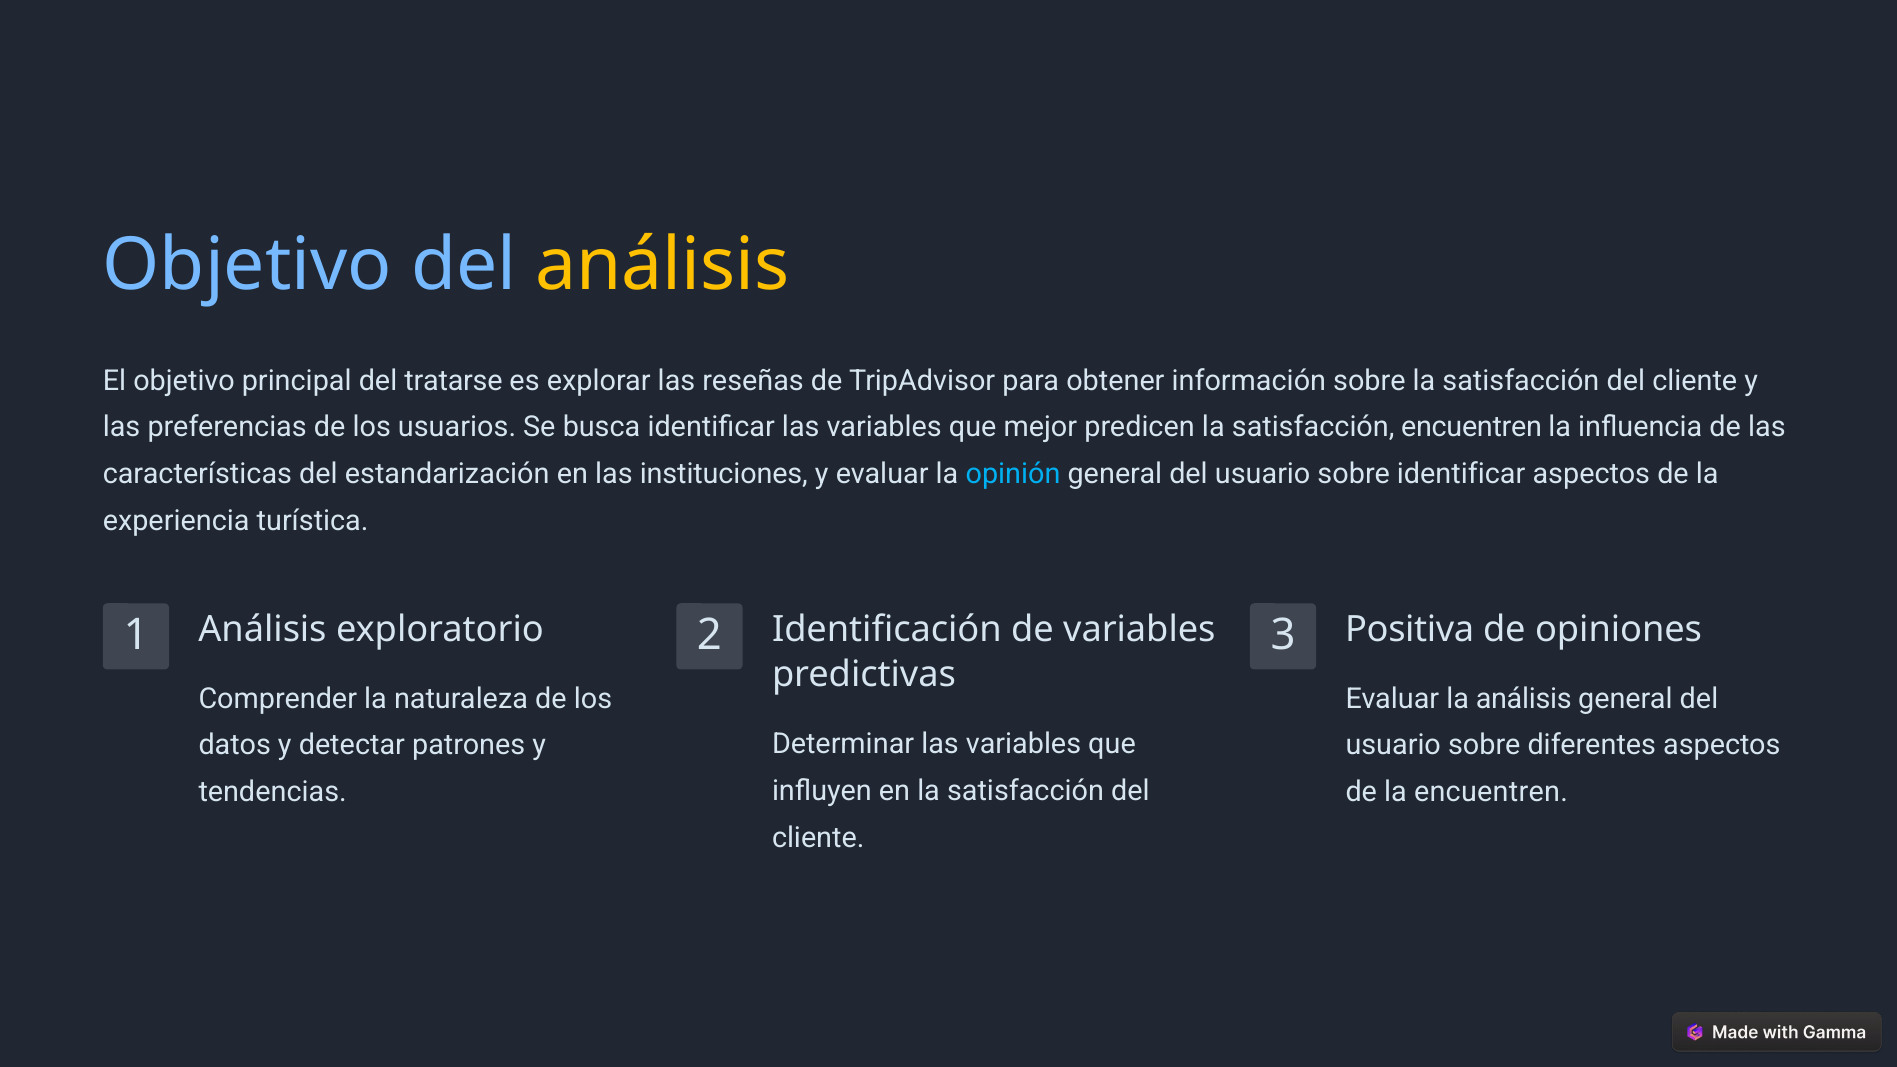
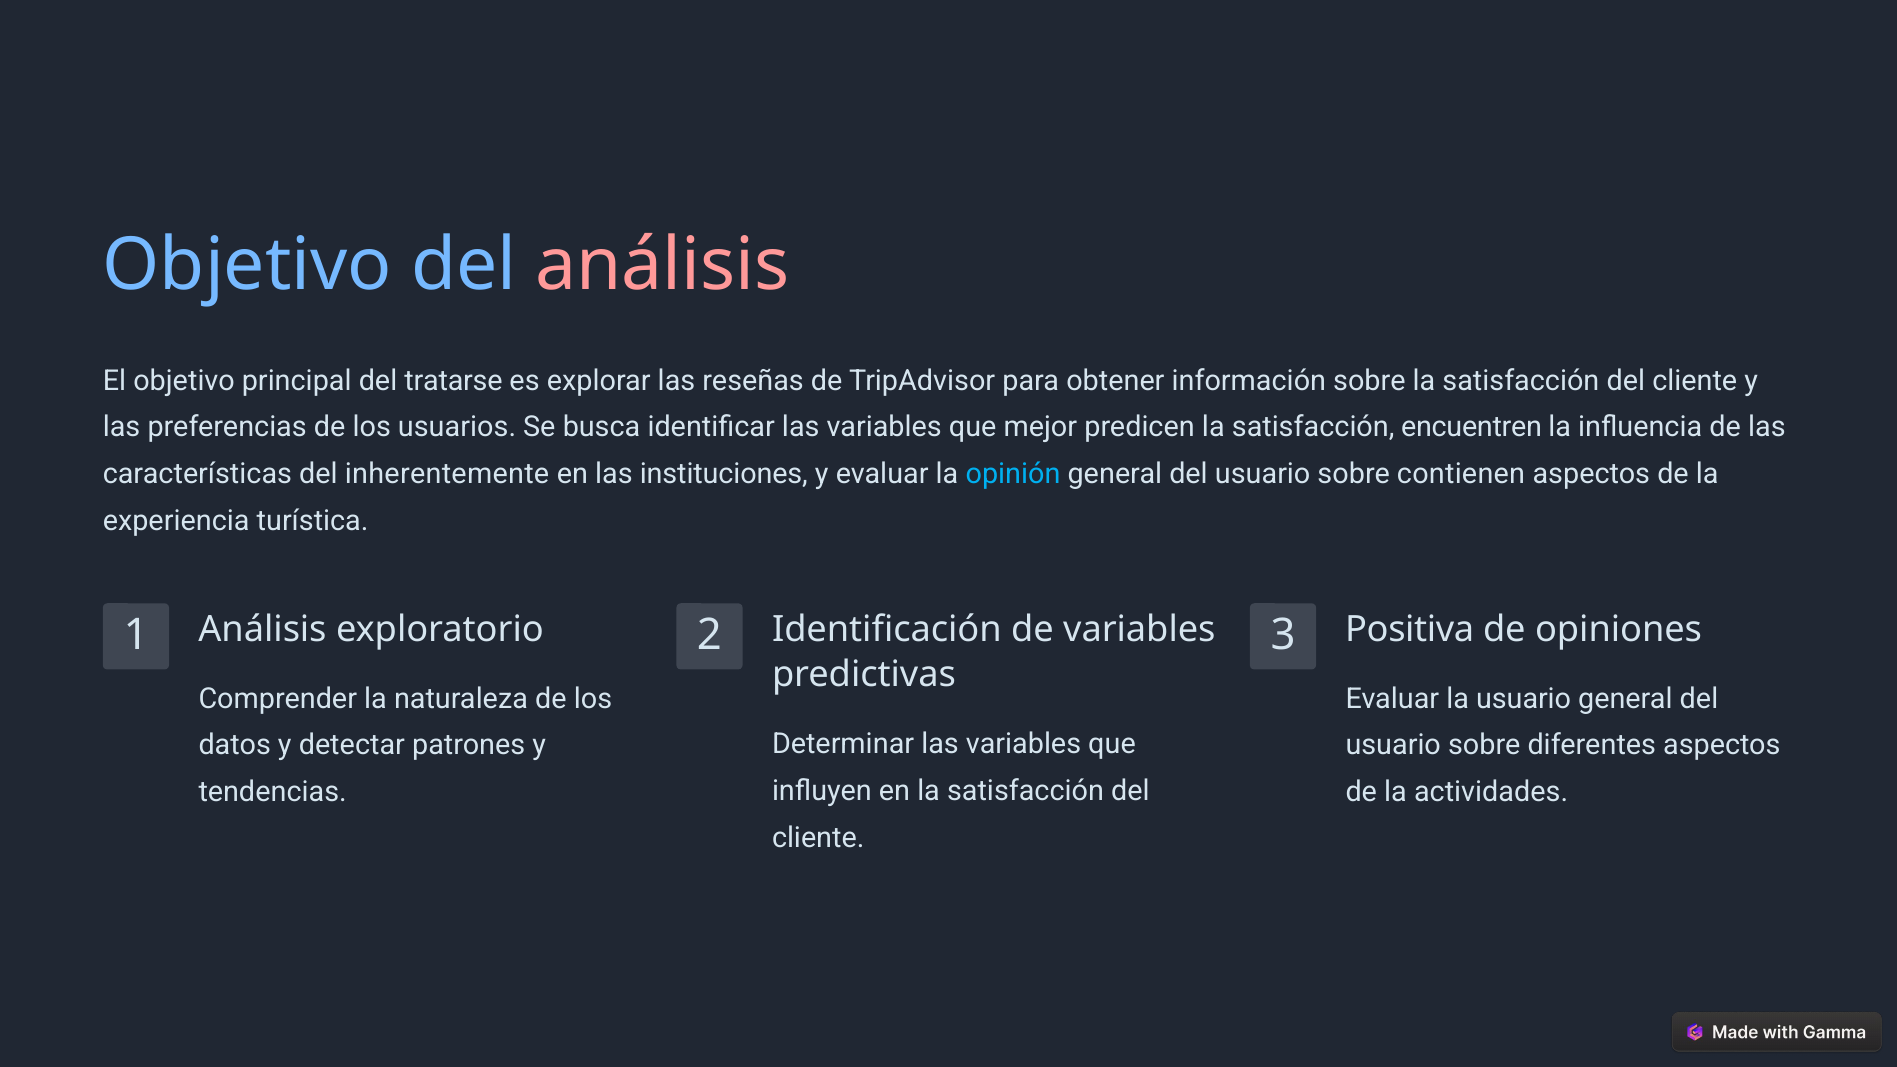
análisis at (663, 266) colour: yellow -> pink
estandarización: estandarización -> inherentemente
sobre identificar: identificar -> contienen
la análisis: análisis -> usuario
la encuentren: encuentren -> actividades
